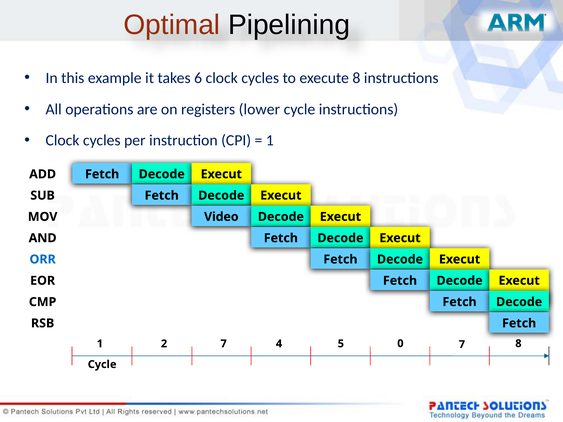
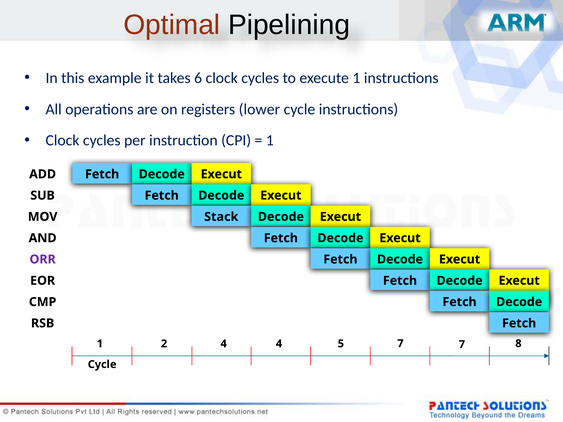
execute 8: 8 -> 1
Video: Video -> Stack
ORR colour: blue -> purple
2 7: 7 -> 4
4 0: 0 -> 7
